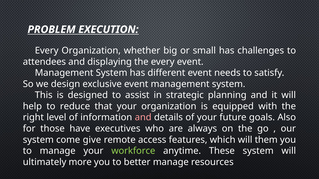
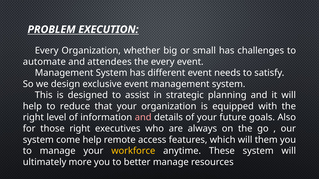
attendees: attendees -> automate
displaying: displaying -> attendees
those have: have -> right
come give: give -> help
workforce colour: light green -> yellow
